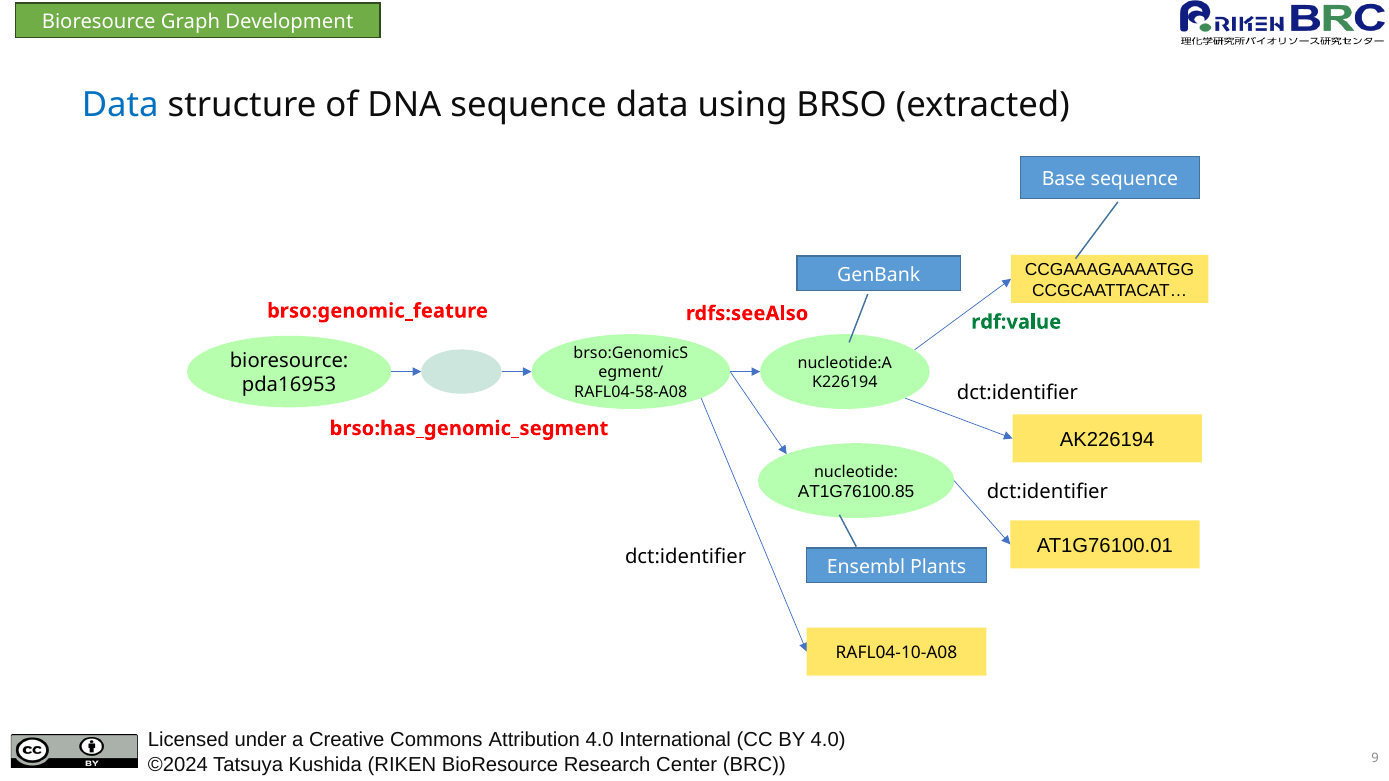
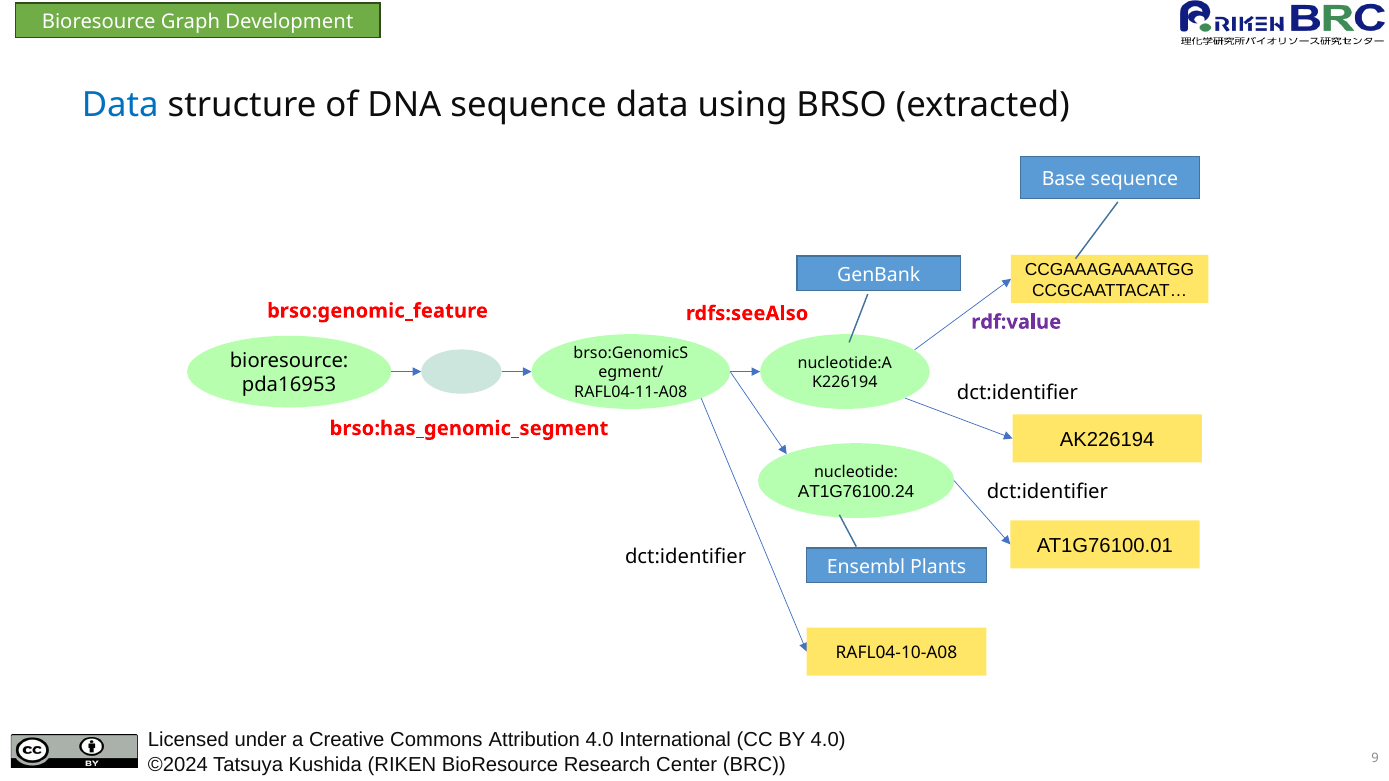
rdf:value colour: green -> purple
RAFL04-58-A08: RAFL04-58-A08 -> RAFL04-11-A08
AT1G76100.85: AT1G76100.85 -> AT1G76100.24
